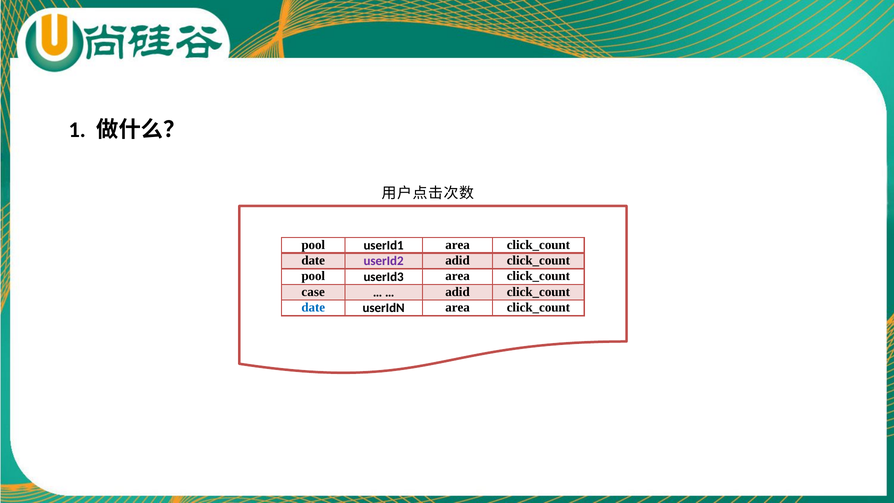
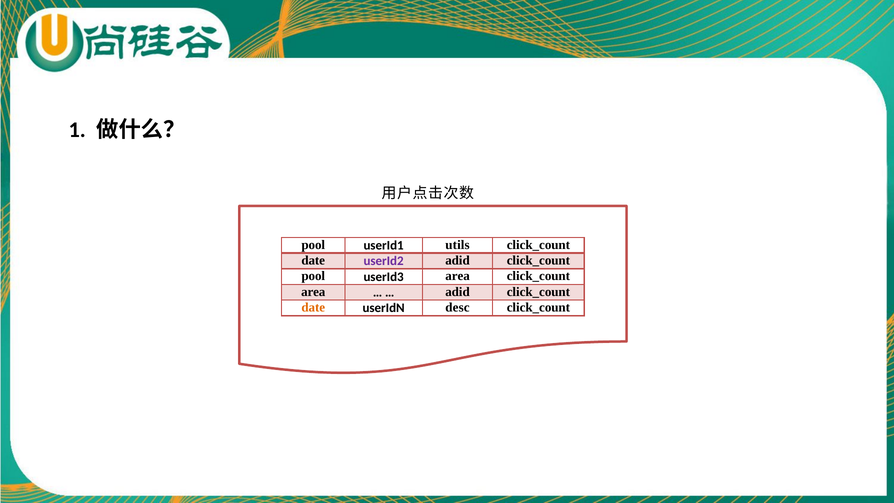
userId1 area: area -> utils
case at (313, 292): case -> area
date at (313, 307) colour: blue -> orange
userIdN area: area -> desc
